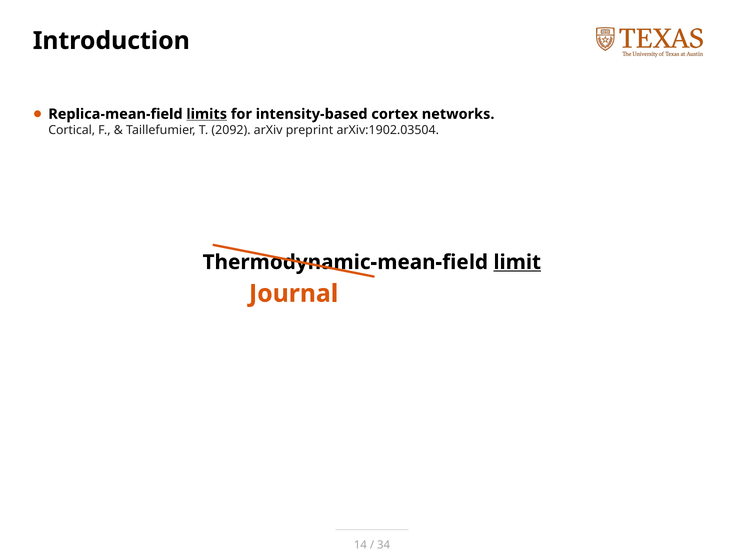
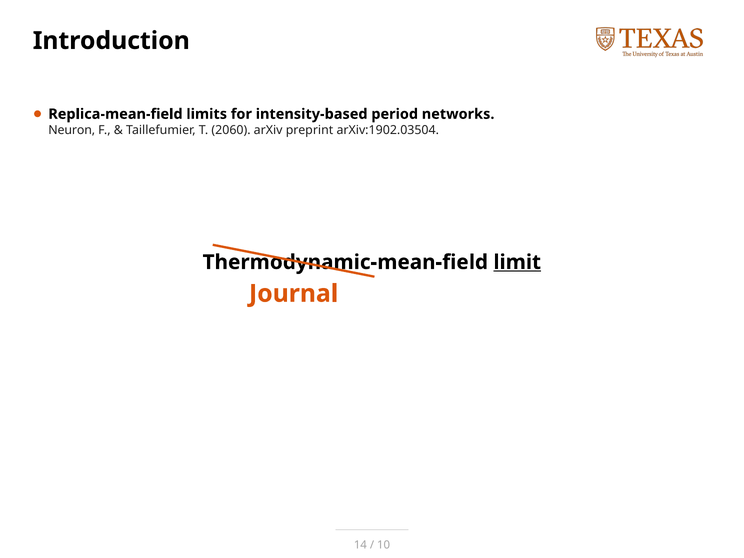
limits underline: present -> none
cortex: cortex -> period
Cortical: Cortical -> Neuron
2092: 2092 -> 2060
34: 34 -> 10
